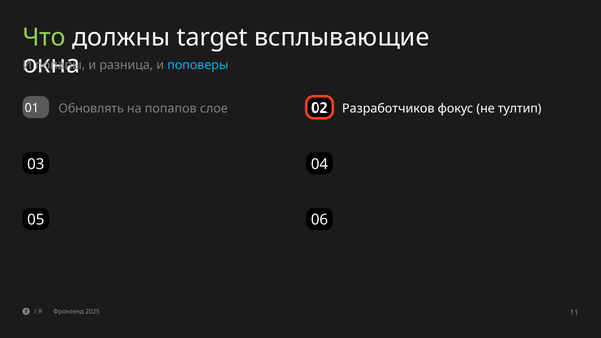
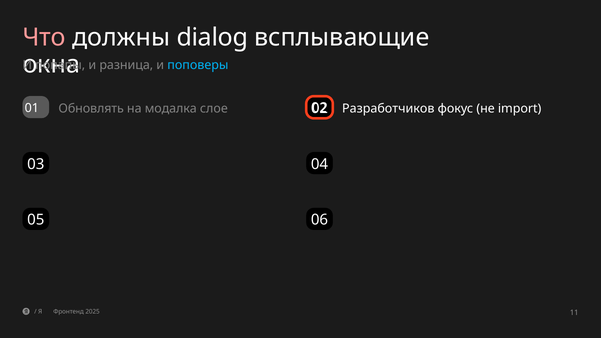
Что colour: light green -> pink
target: target -> dialog
тултип: тултип -> import
попапов: попапов -> модалка
